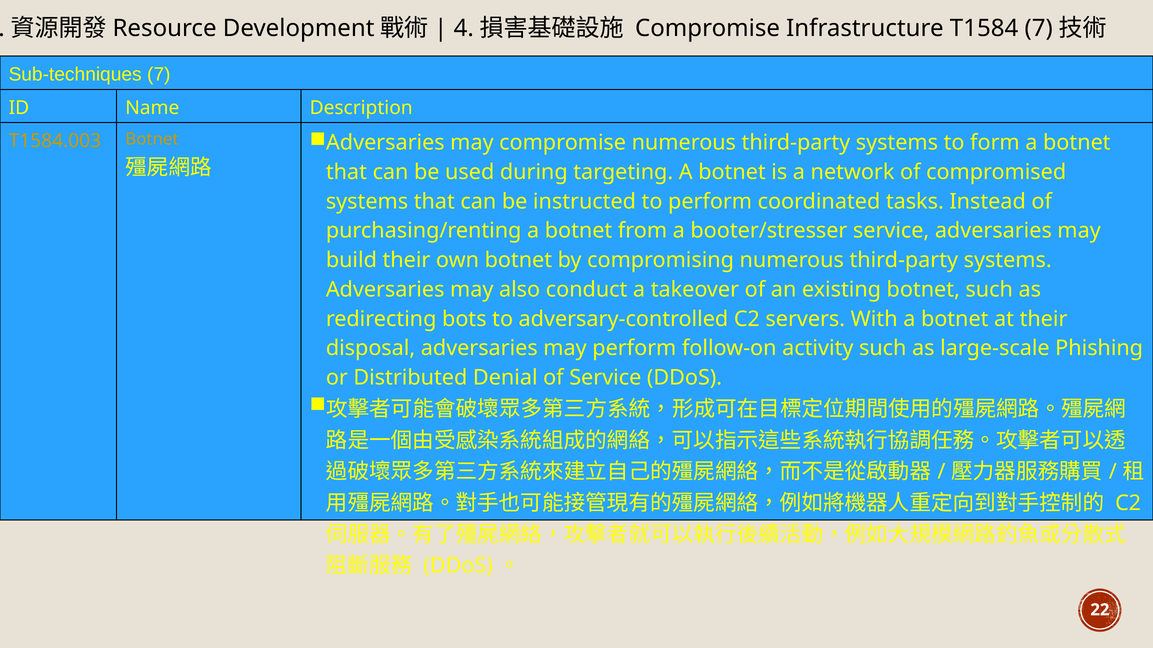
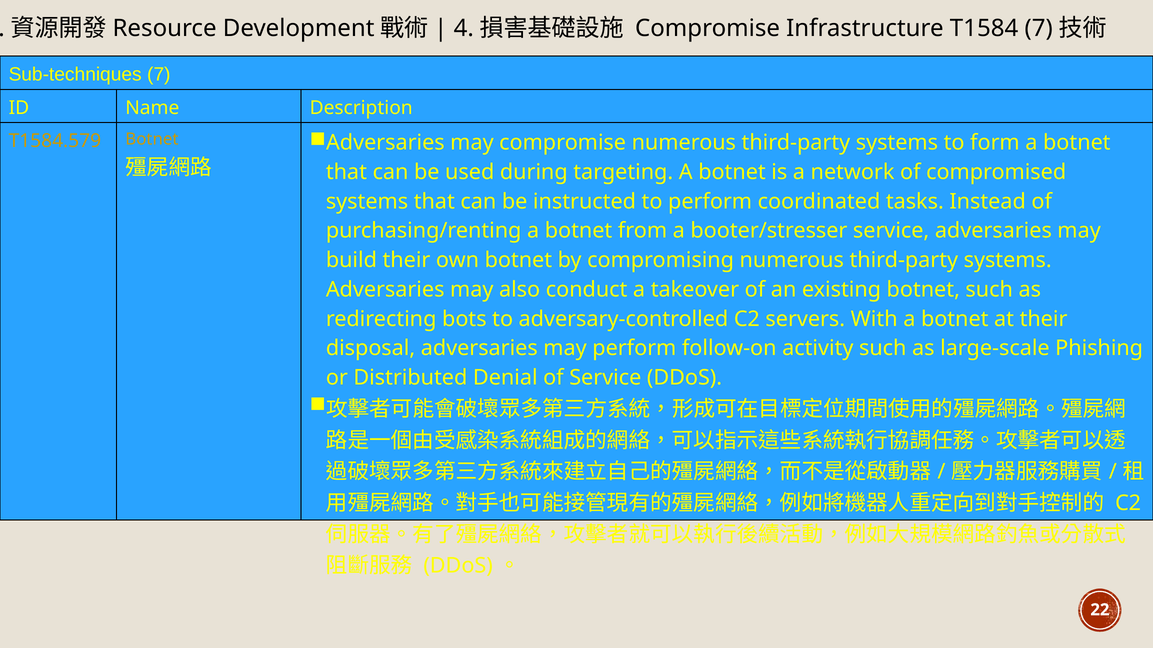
T1584.003: T1584.003 -> T1584.579
